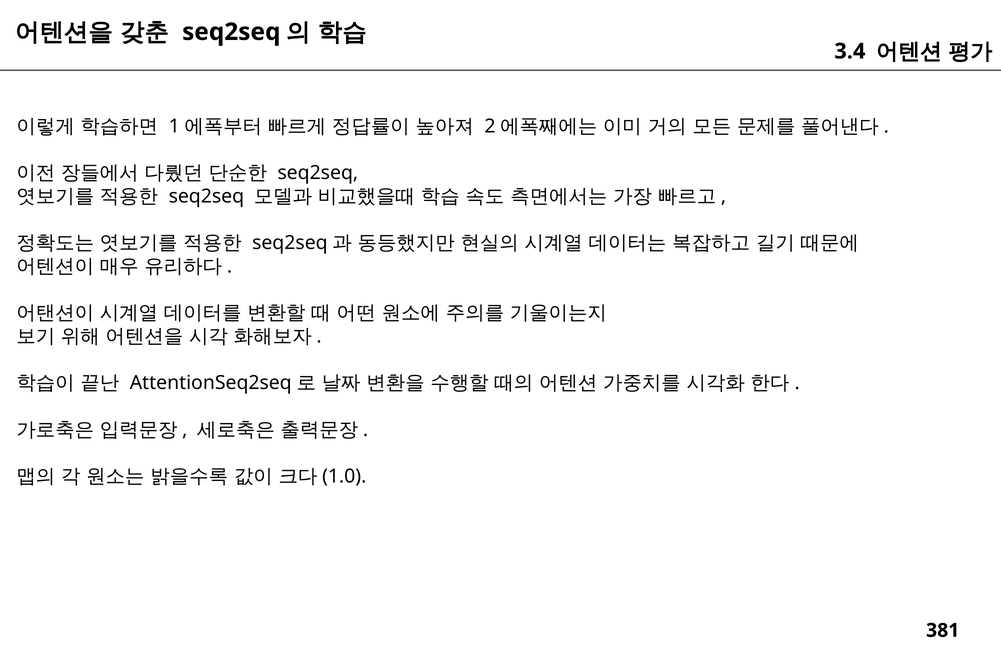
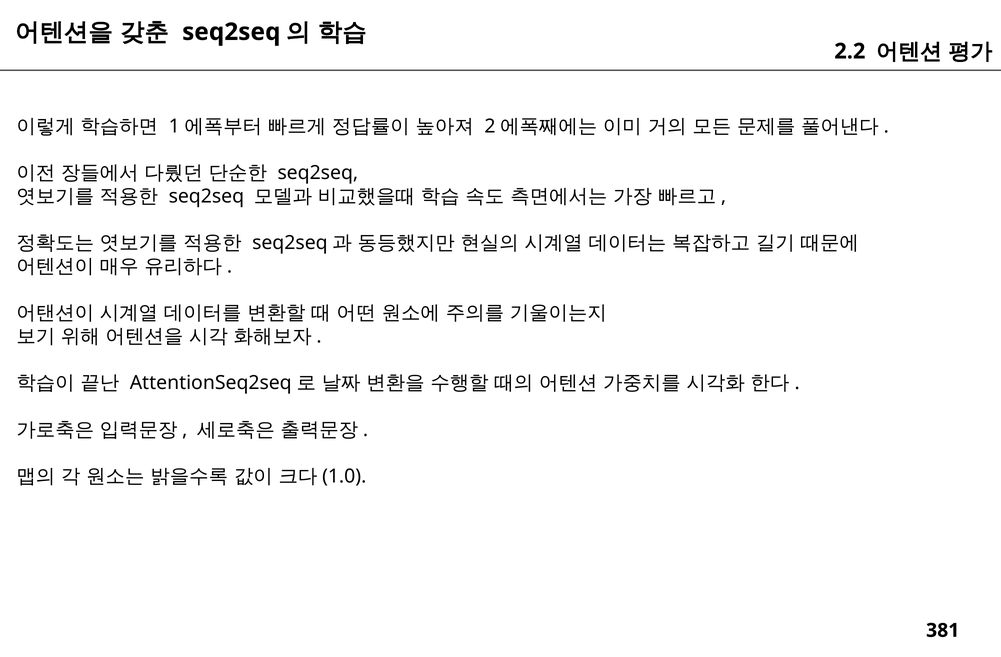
3.4: 3.4 -> 2.2
